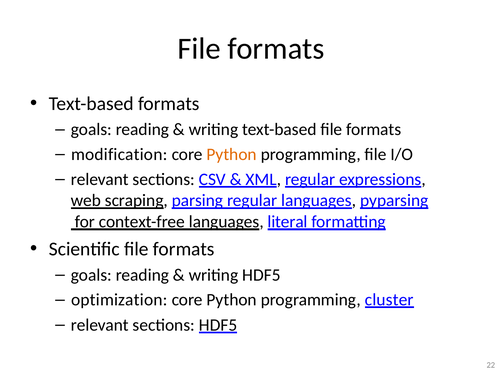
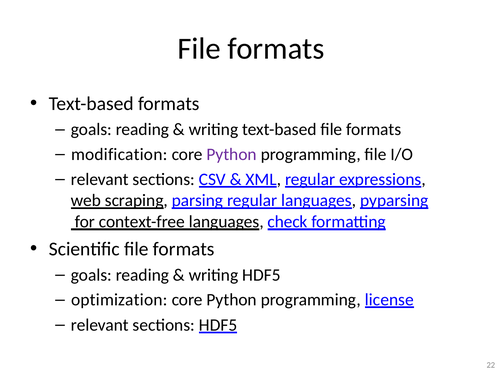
Python at (232, 154) colour: orange -> purple
literal: literal -> check
cluster: cluster -> license
